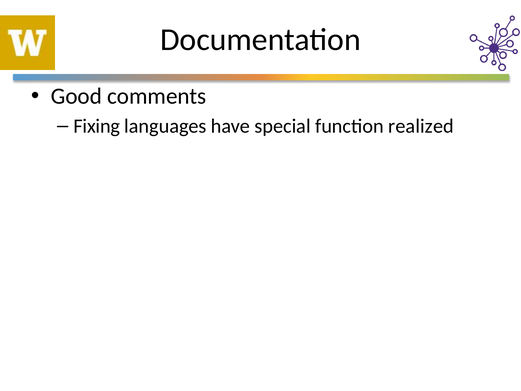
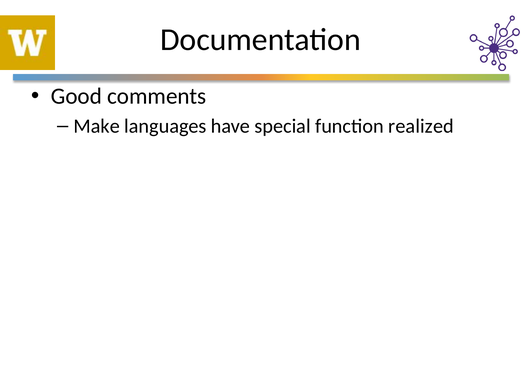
Fixing: Fixing -> Make
